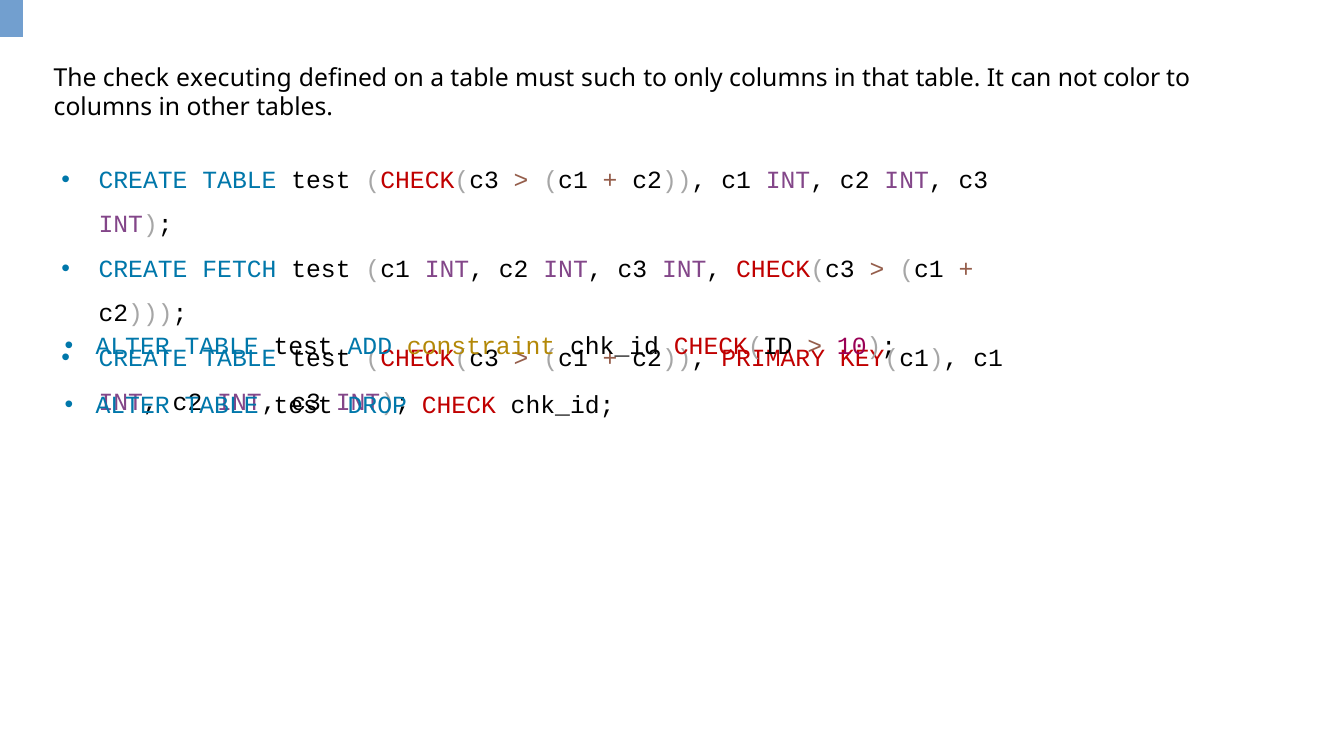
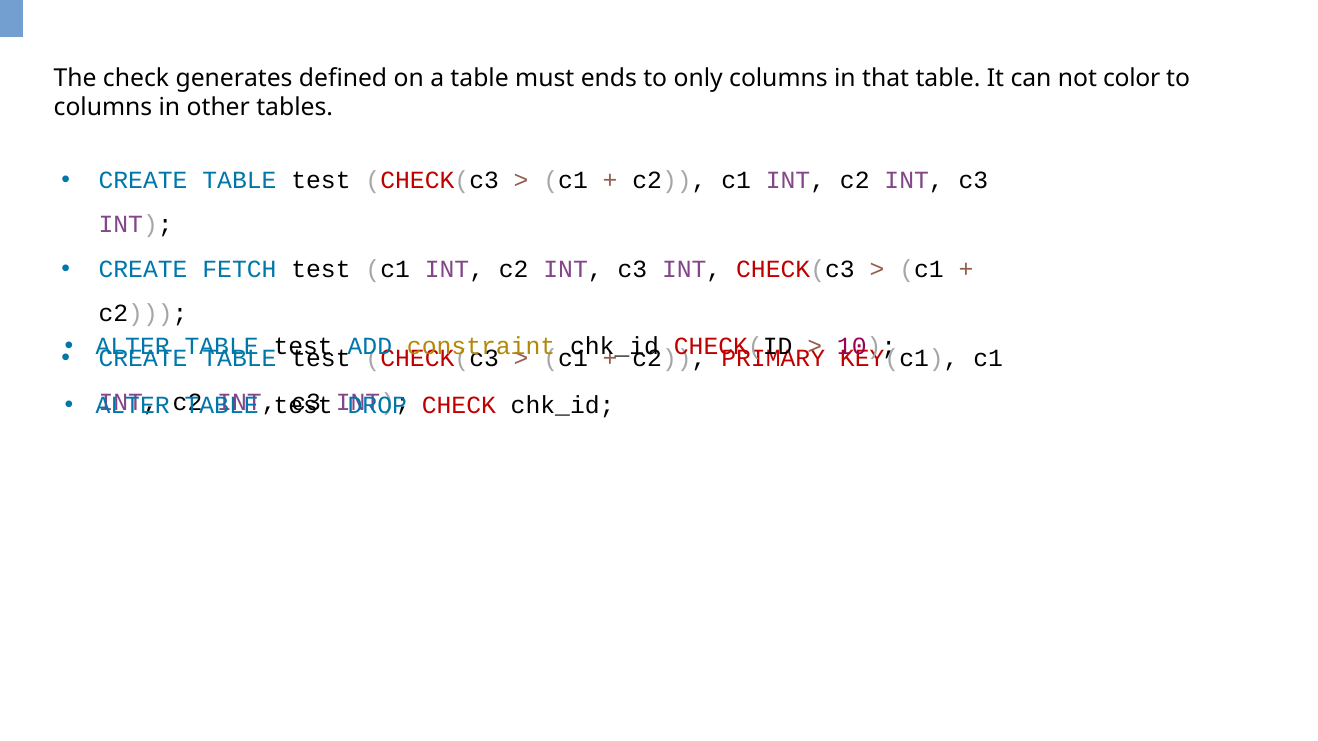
executing: executing -> generates
such: such -> ends
